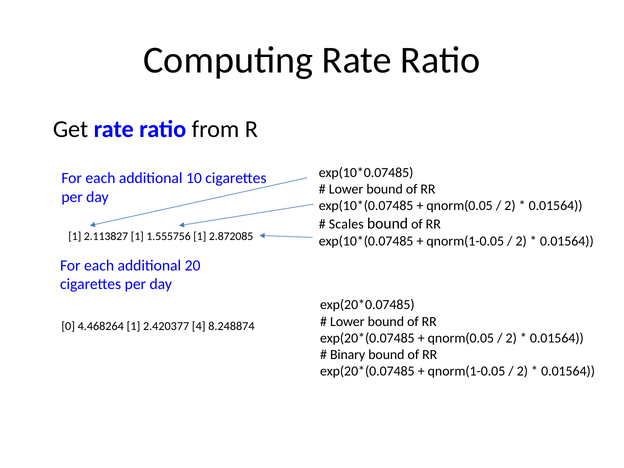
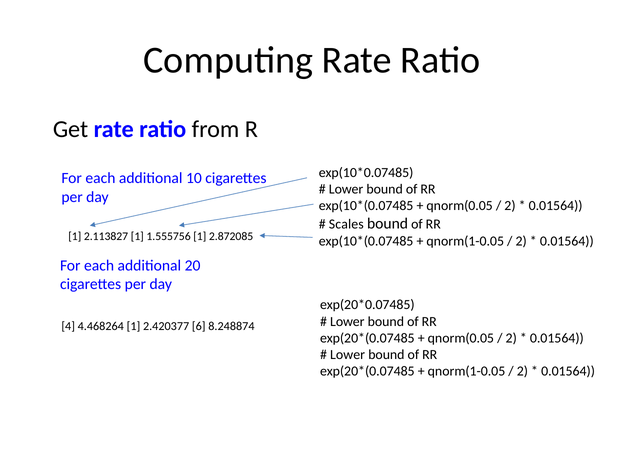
0: 0 -> 4
4: 4 -> 6
Binary at (348, 355): Binary -> Lower
